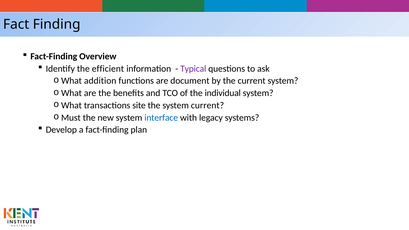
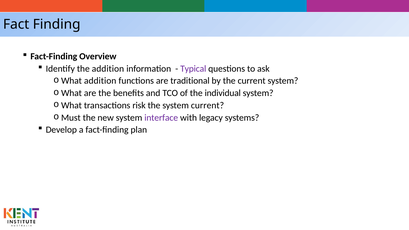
the efficient: efficient -> addition
document: document -> traditional
site: site -> risk
interface colour: blue -> purple
